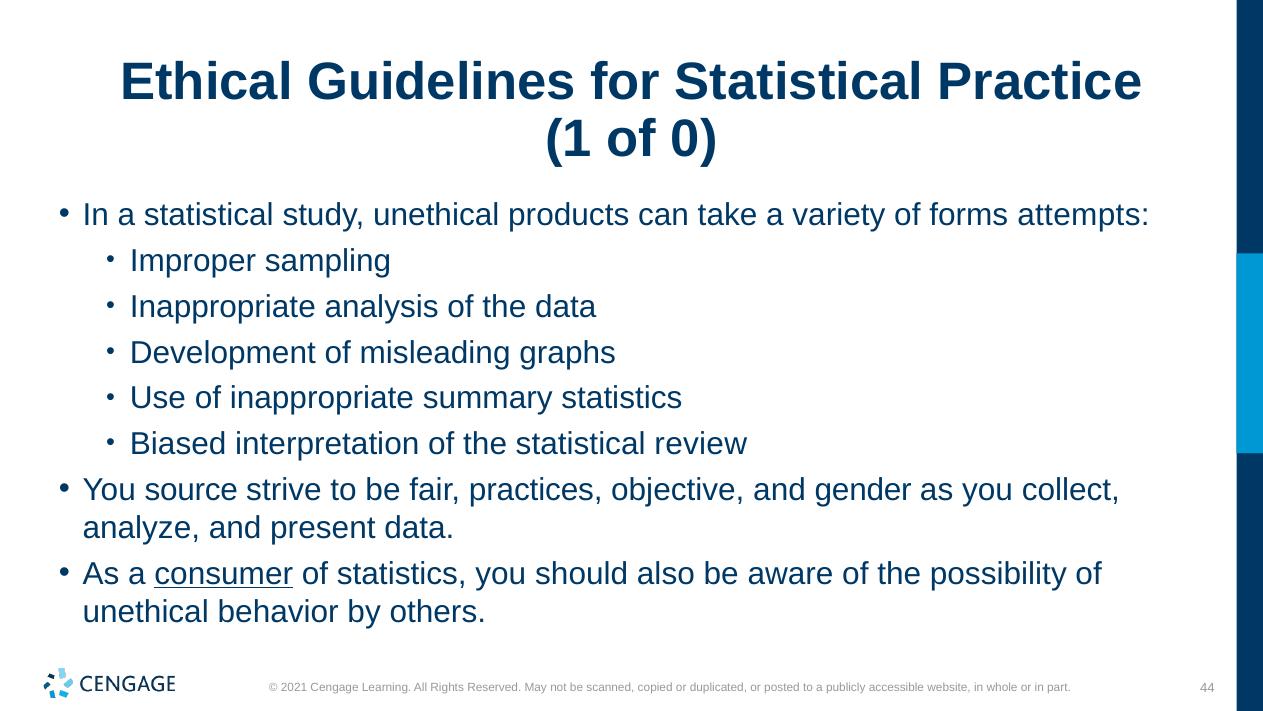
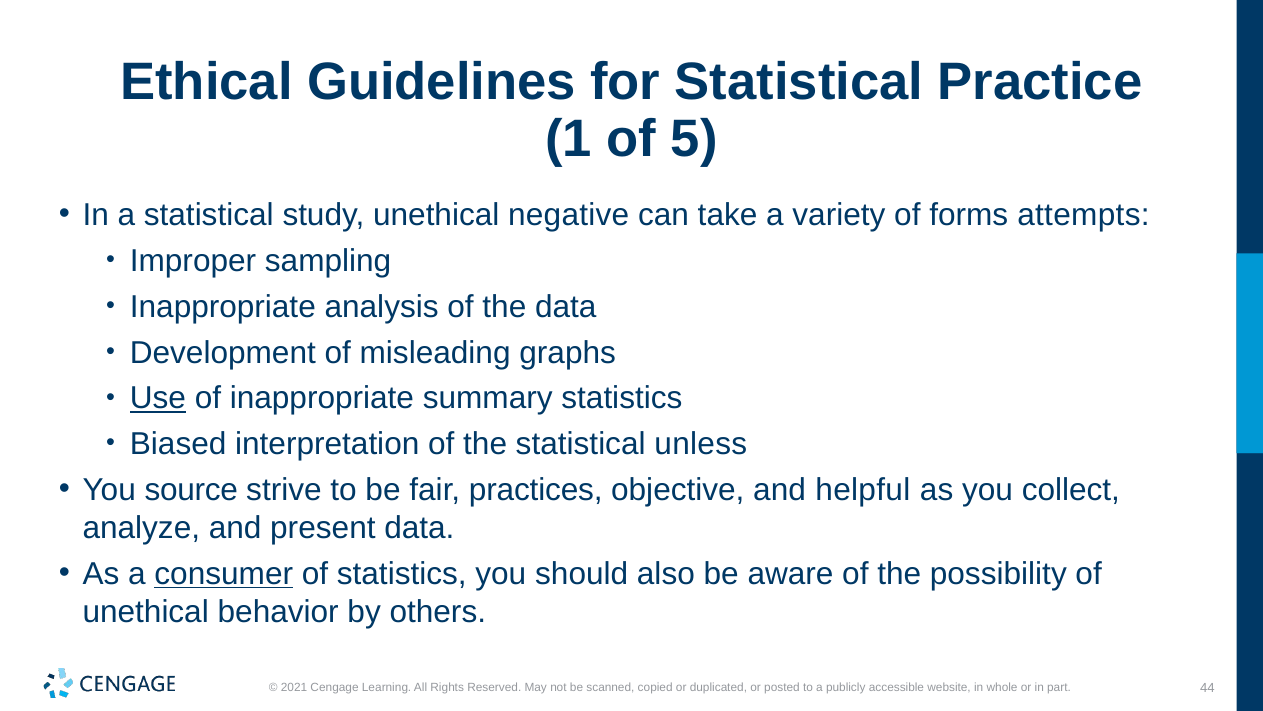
0: 0 -> 5
products: products -> negative
Use underline: none -> present
review: review -> unless
gender: gender -> helpful
